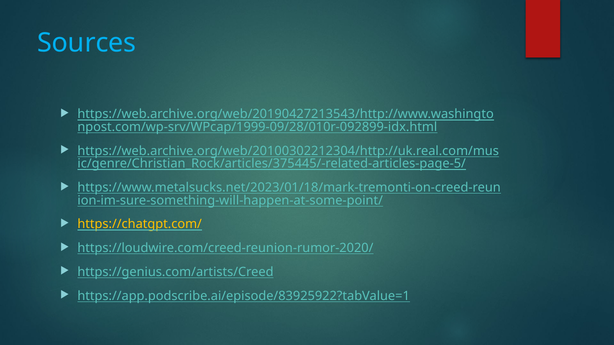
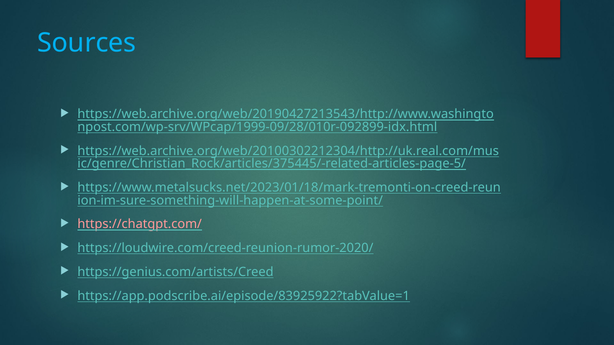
https://chatgpt.com/ colour: yellow -> pink
